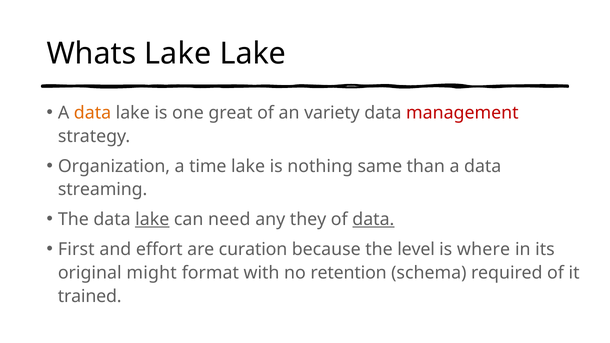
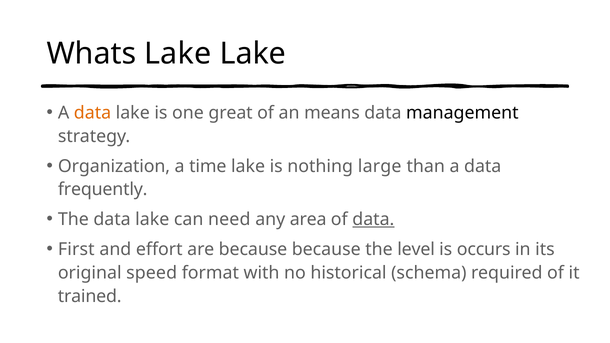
variety: variety -> means
management colour: red -> black
same: same -> large
streaming: streaming -> frequently
lake at (152, 220) underline: present -> none
they: they -> area
are curation: curation -> because
where: where -> occurs
might: might -> speed
retention: retention -> historical
